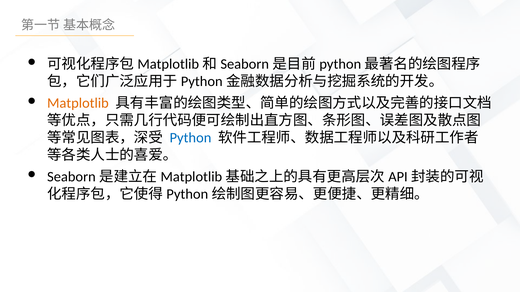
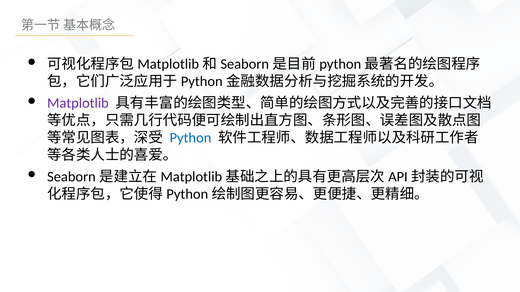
Matplotlib colour: orange -> purple
